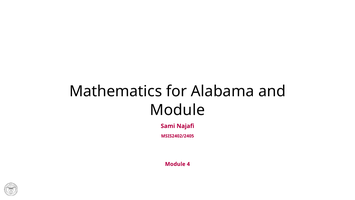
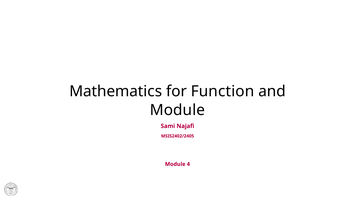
Alabama: Alabama -> Function
